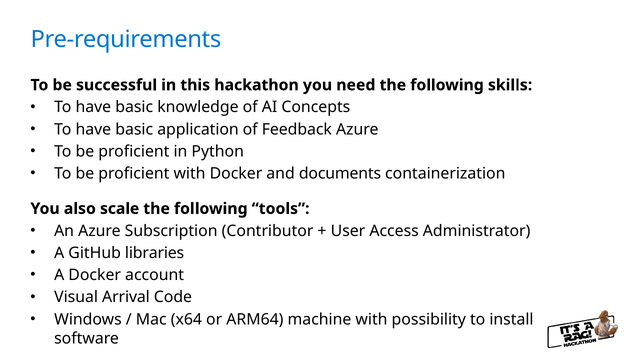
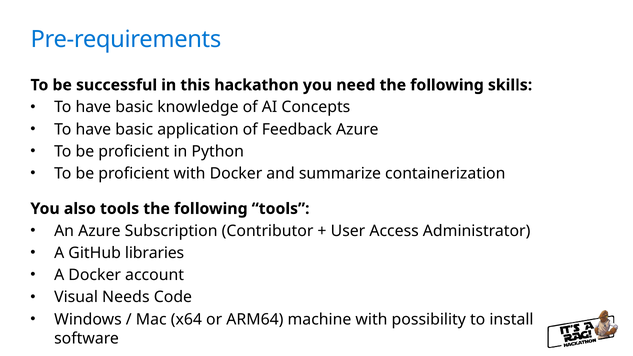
documents: documents -> summarize
also scale: scale -> tools
Arrival: Arrival -> Needs
